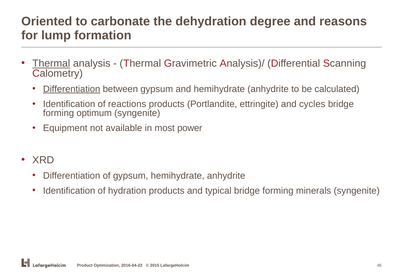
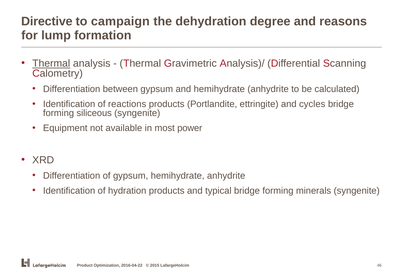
Oriented: Oriented -> Directive
carbonate: carbonate -> campaign
Differentiation at (72, 89) underline: present -> none
optimum: optimum -> siliceous
